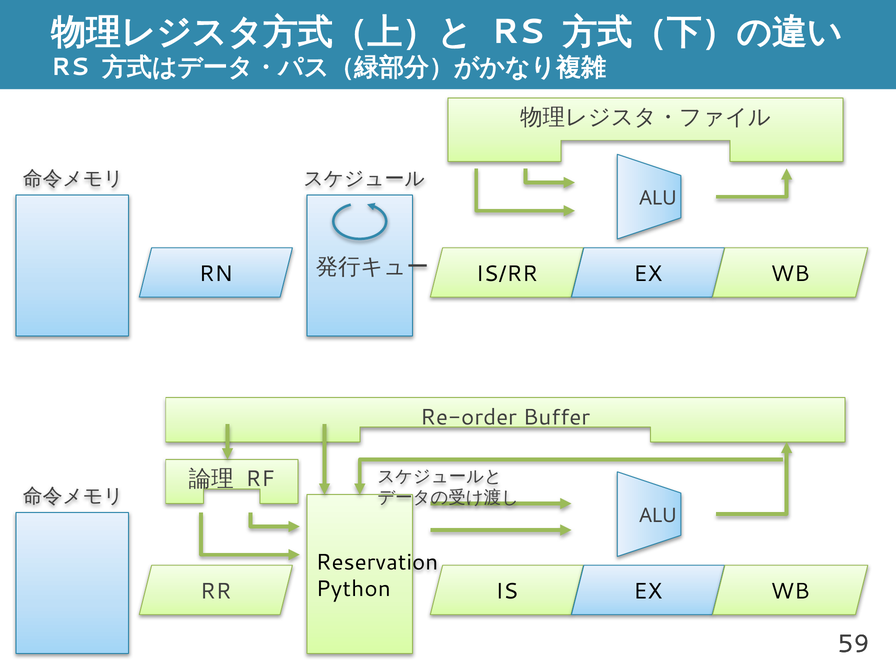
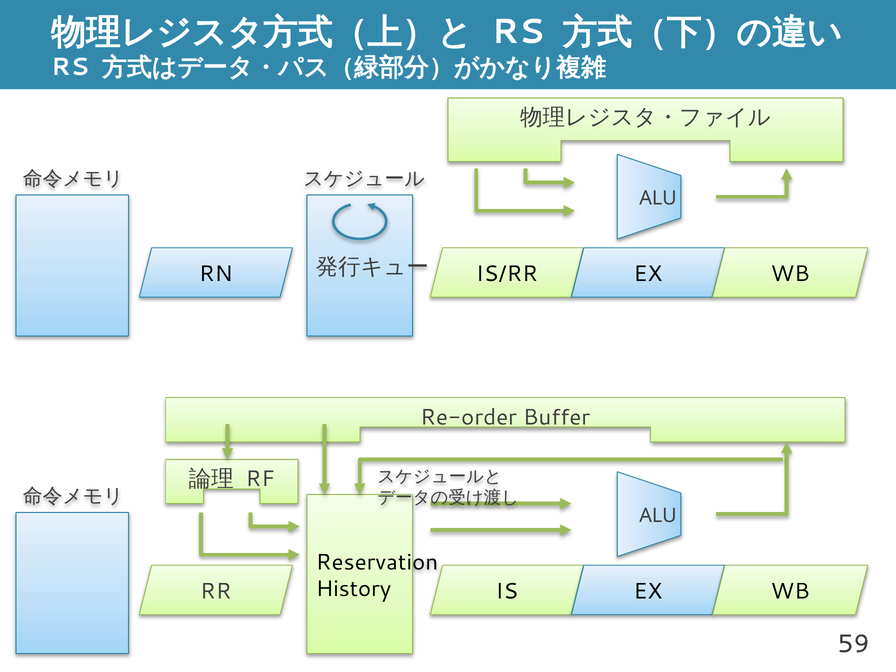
Python: Python -> History
